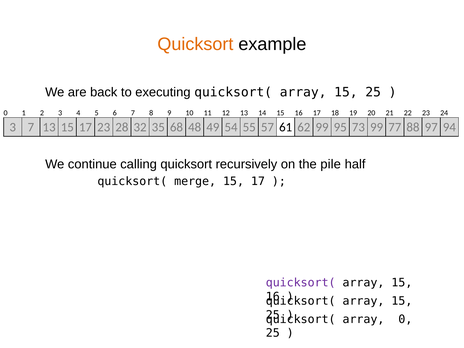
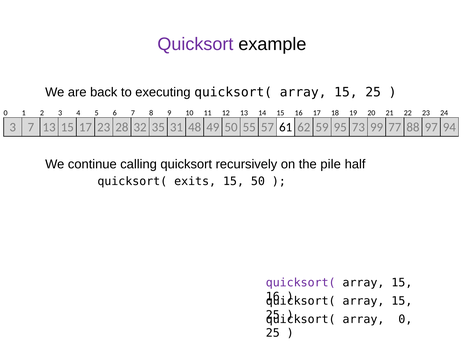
Quicksort at (195, 44) colour: orange -> purple
68: 68 -> 31
49 54: 54 -> 50
62 99: 99 -> 59
merge: merge -> exits
17 at (258, 181): 17 -> 50
